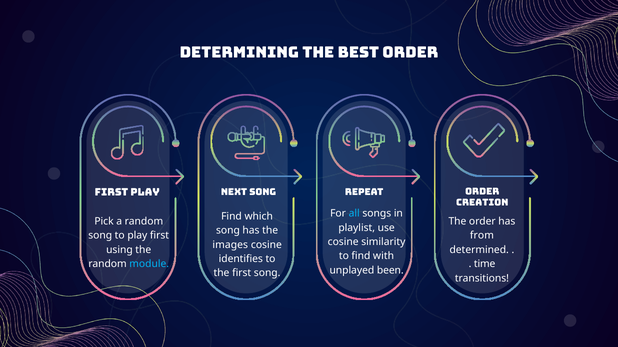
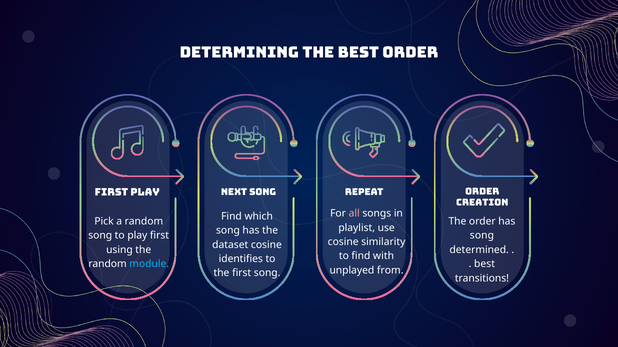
all colour: light blue -> pink
from at (482, 236): from -> song
images: images -> dataset
time at (485, 264): time -> best
been: been -> from
